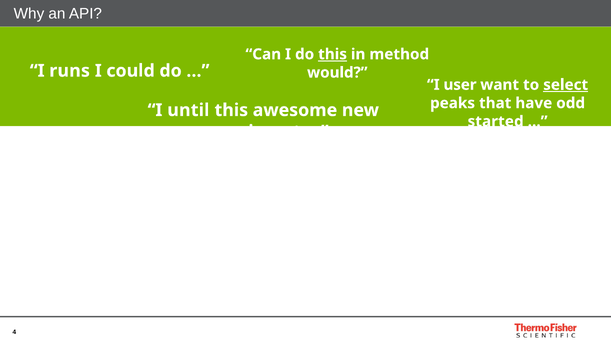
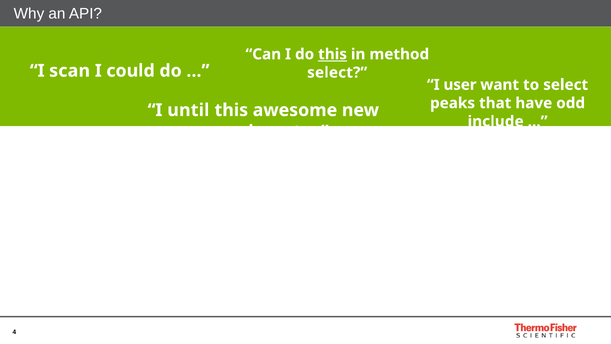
runs: runs -> scan
would at (337, 73): would -> select
select at (566, 85) underline: present -> none
started: started -> include
